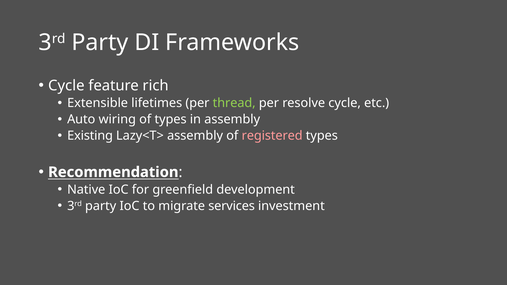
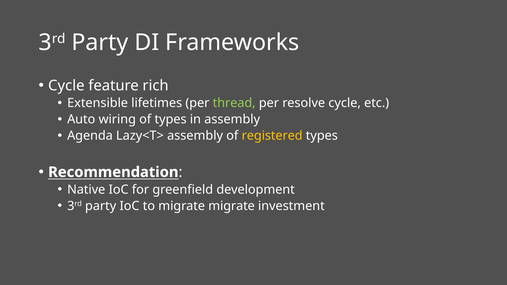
Existing: Existing -> Agenda
registered colour: pink -> yellow
migrate services: services -> migrate
